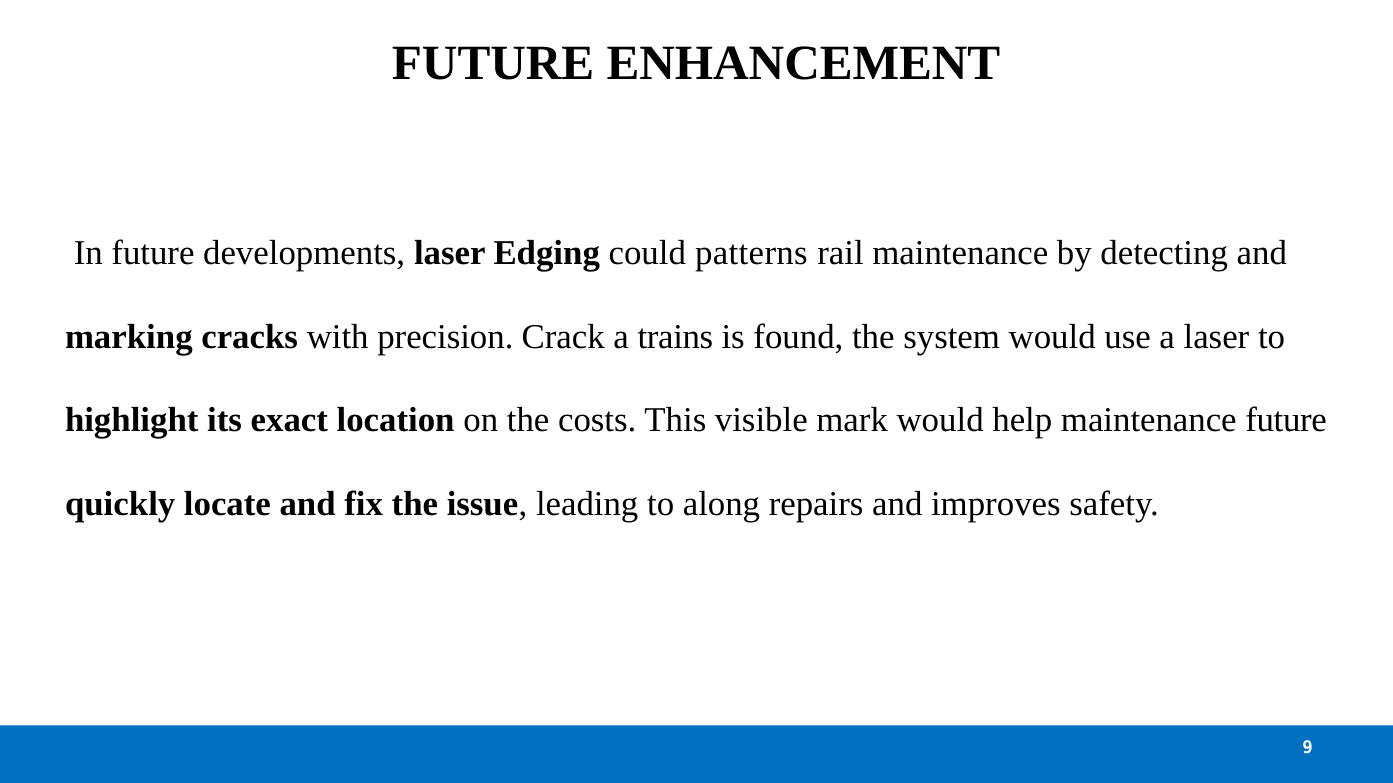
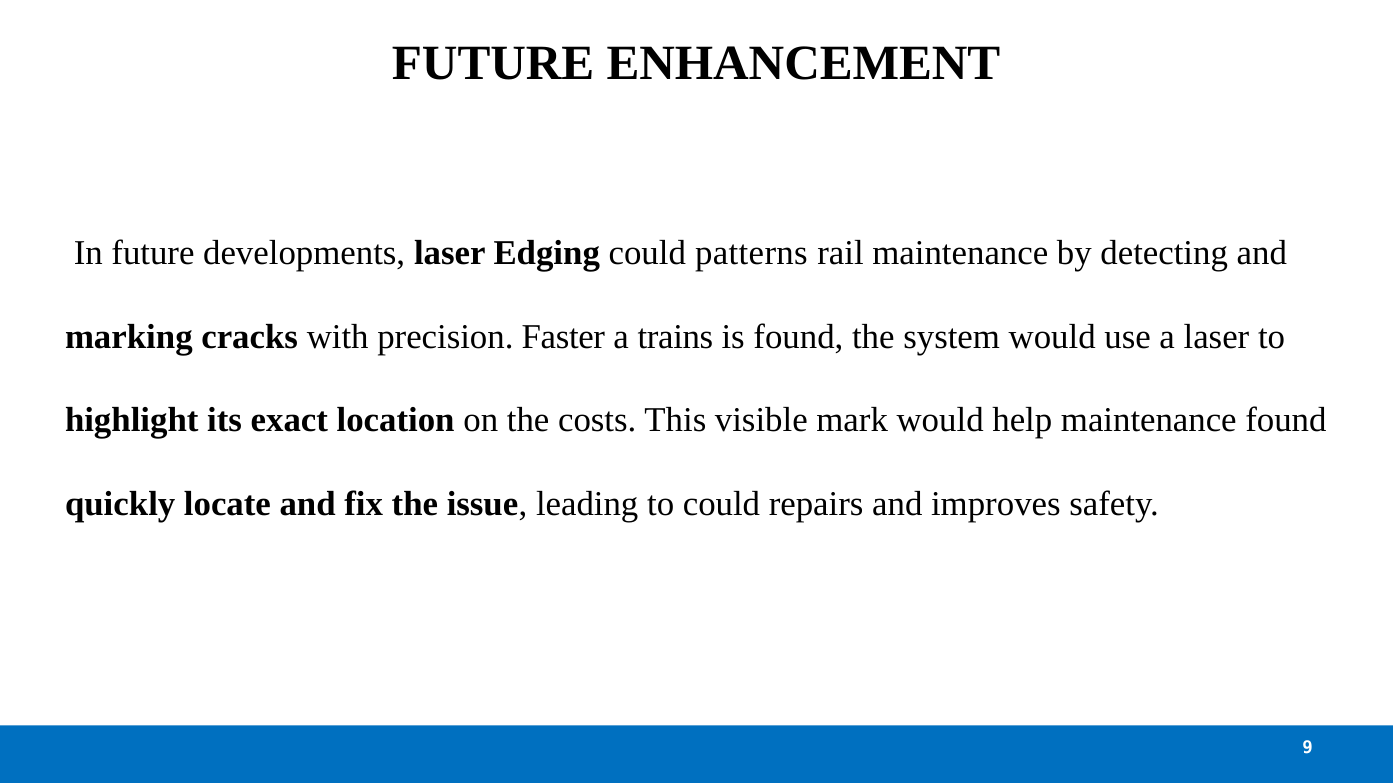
Crack: Crack -> Faster
maintenance future: future -> found
to along: along -> could
